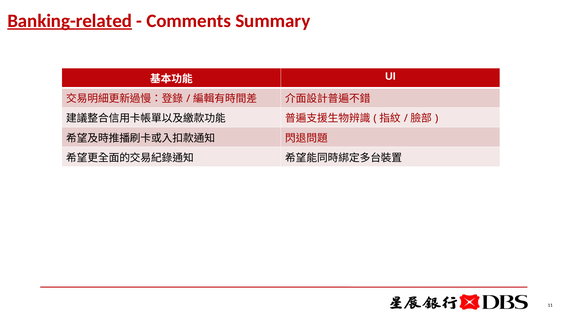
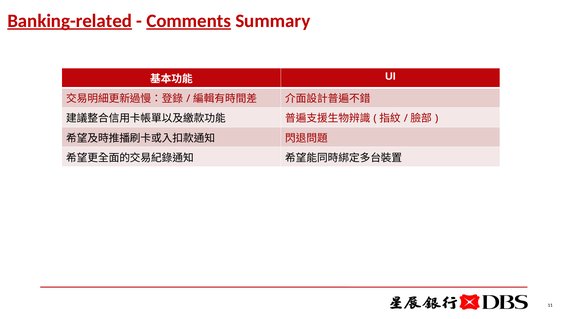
Comments underline: none -> present
